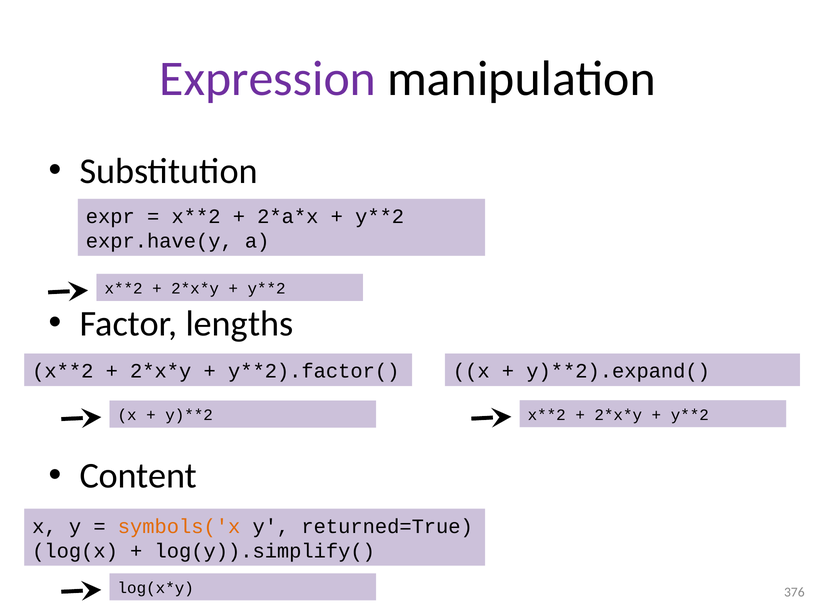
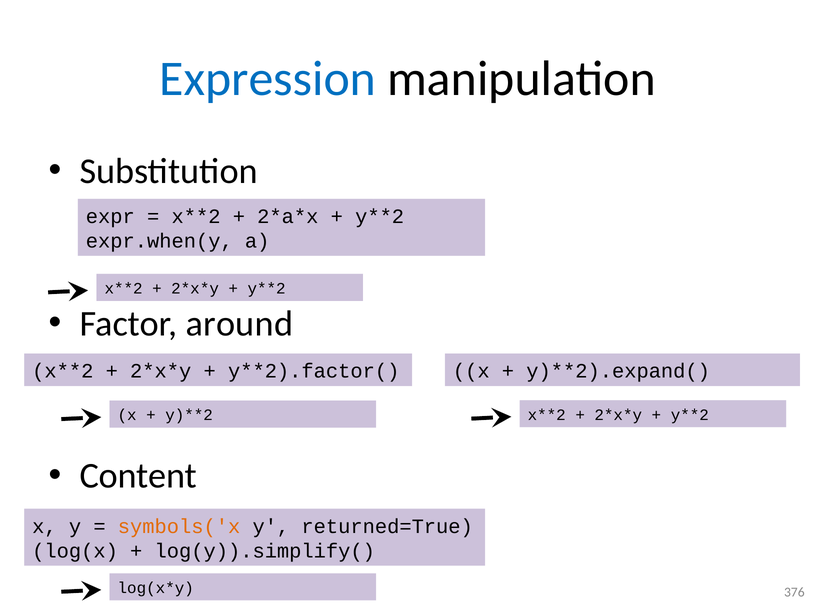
Expression colour: purple -> blue
expr.have(y: expr.have(y -> expr.when(y
lengths: lengths -> around
